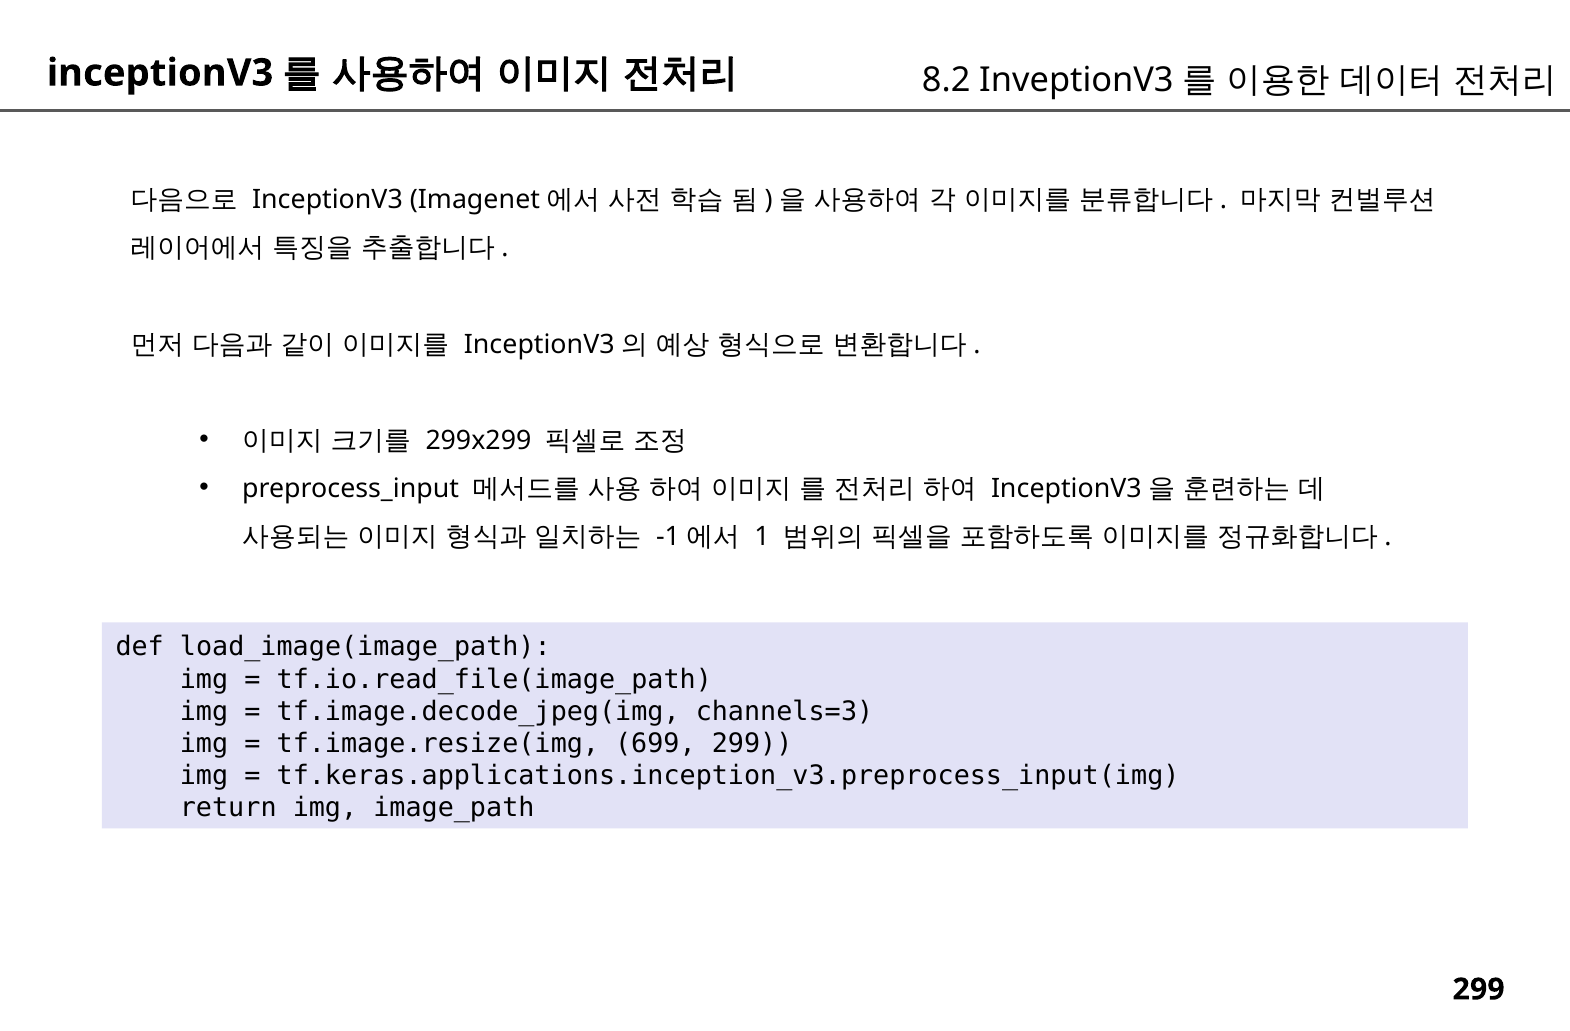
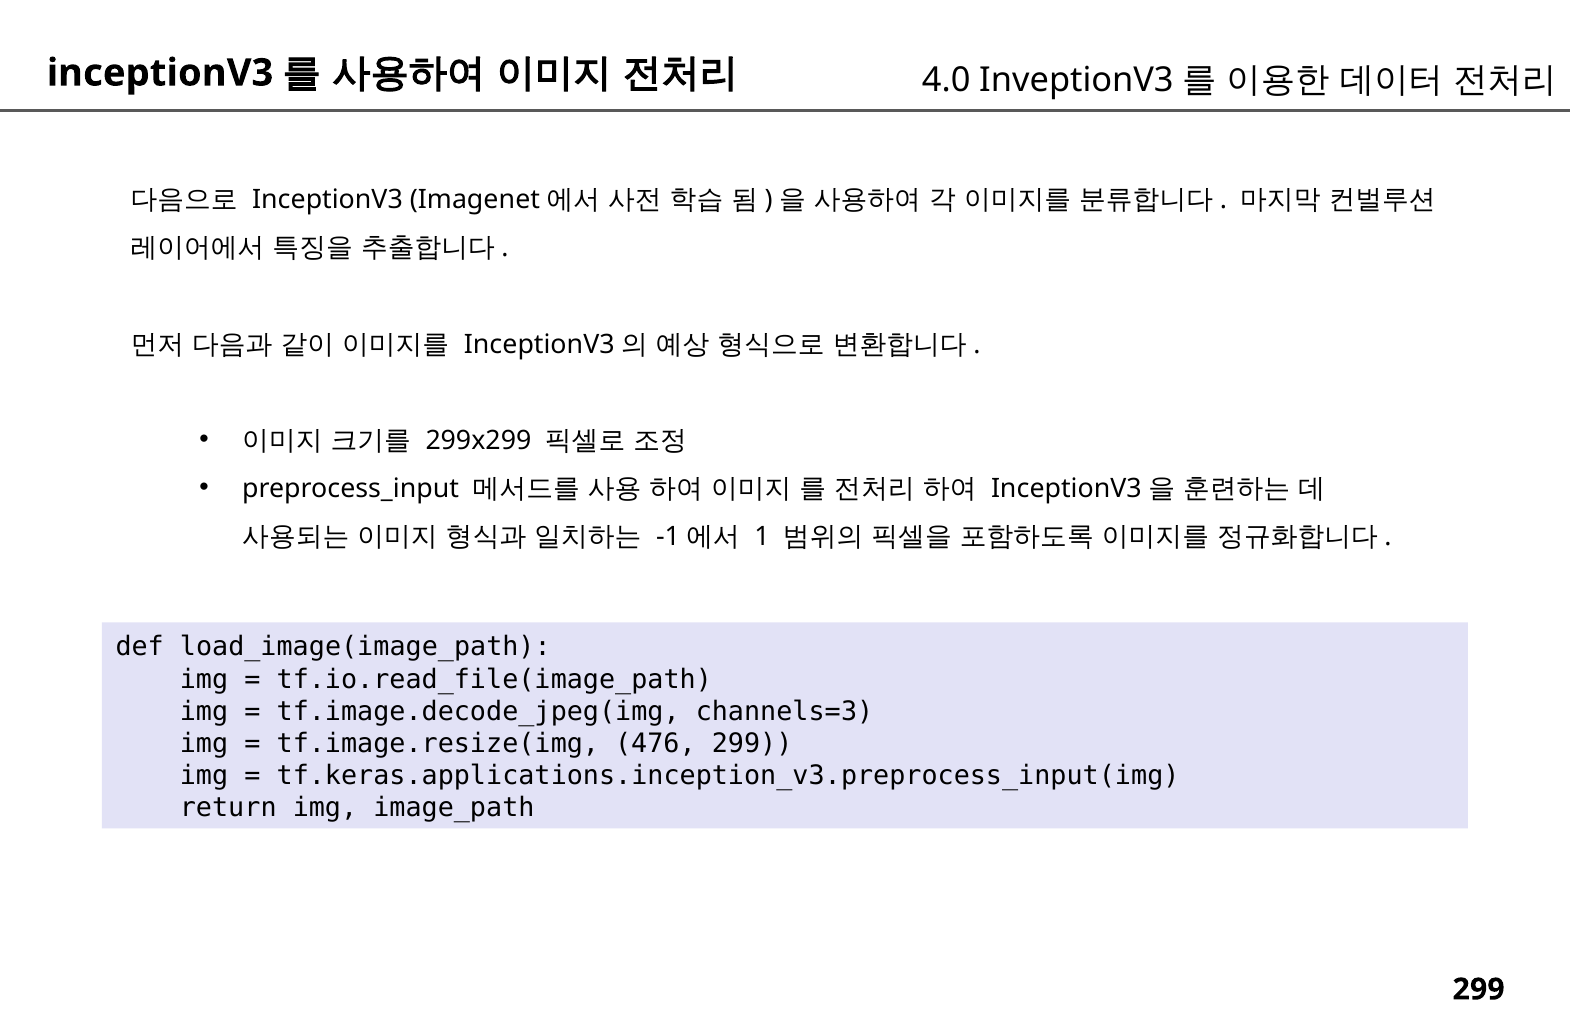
8.2: 8.2 -> 4.0
699: 699 -> 476
